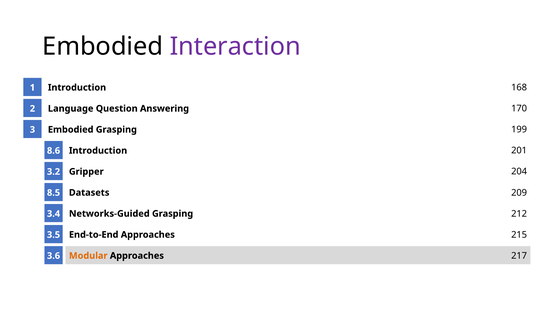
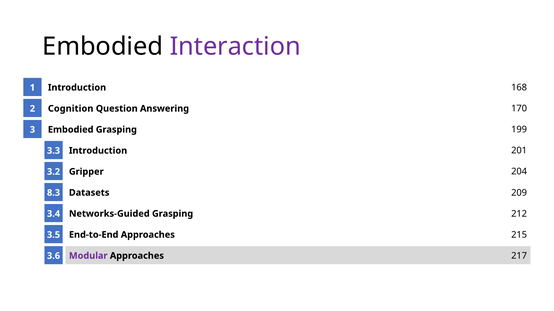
Language: Language -> Cognition
8.6: 8.6 -> 3.3
8.5: 8.5 -> 8.3
Modular colour: orange -> purple
